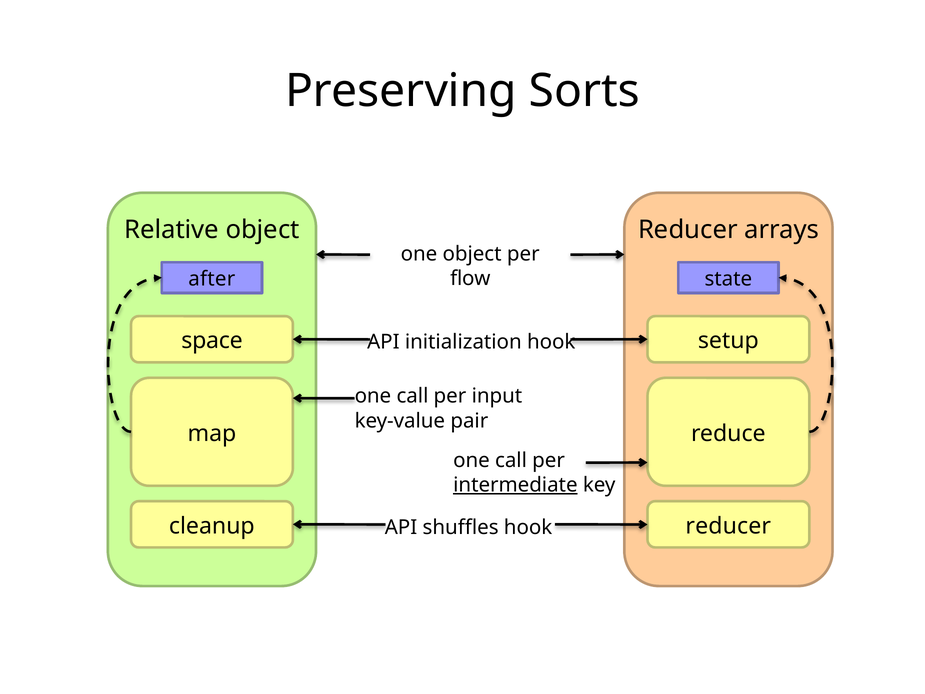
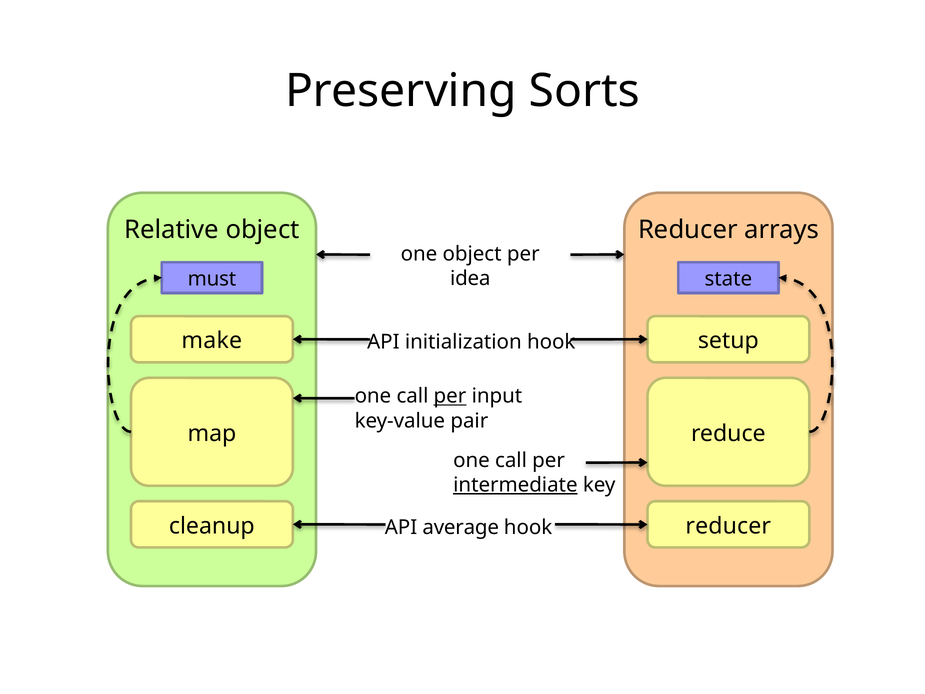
flow: flow -> idea
after: after -> must
space: space -> make
per at (450, 396) underline: none -> present
shuffles: shuffles -> average
